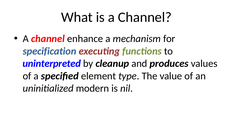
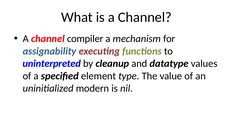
enhance: enhance -> compiler
specification: specification -> assignability
produces: produces -> datatype
